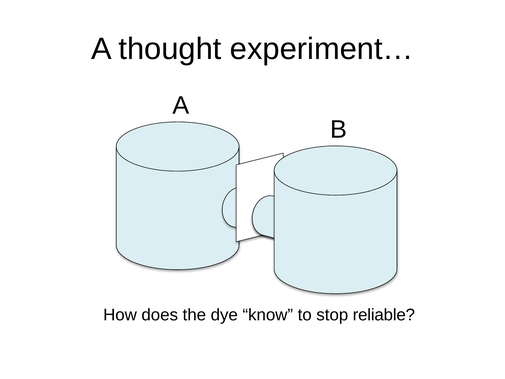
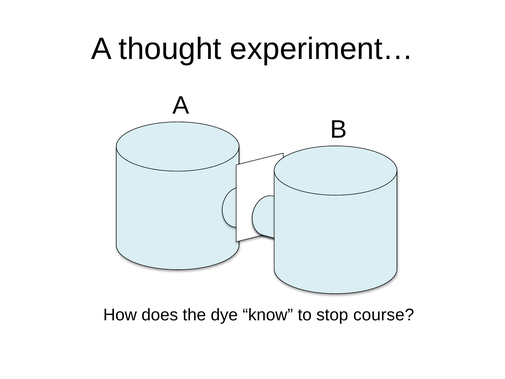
reliable: reliable -> course
